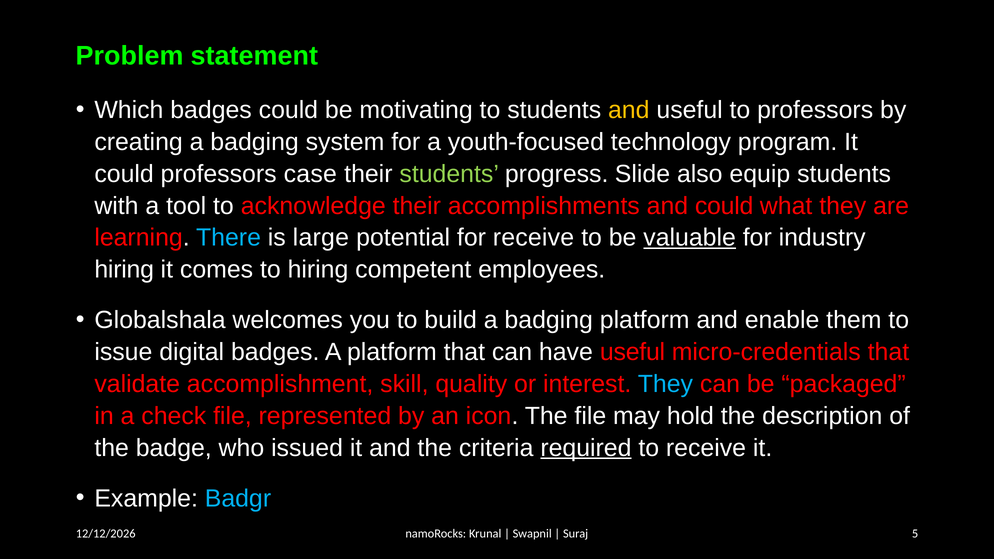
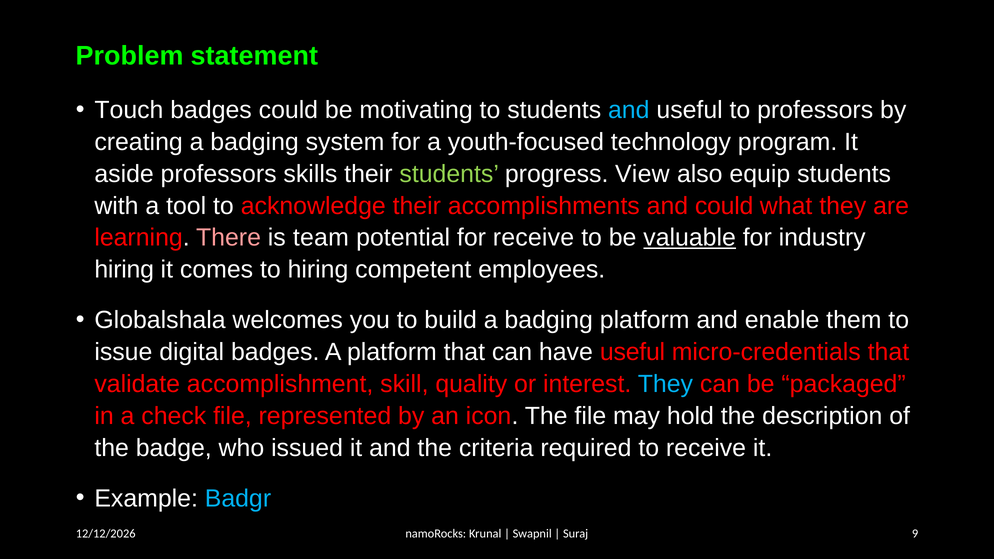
Which: Which -> Touch
and at (629, 110) colour: yellow -> light blue
could at (124, 174): could -> aside
case: case -> skills
Slide: Slide -> View
There colour: light blue -> pink
large: large -> team
required underline: present -> none
5: 5 -> 9
